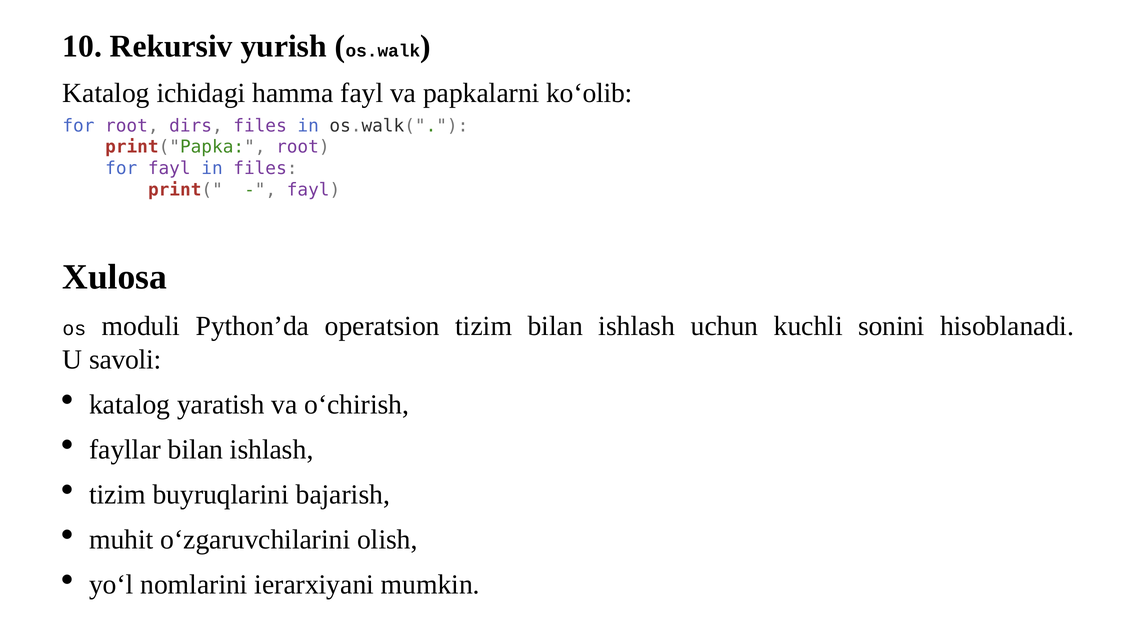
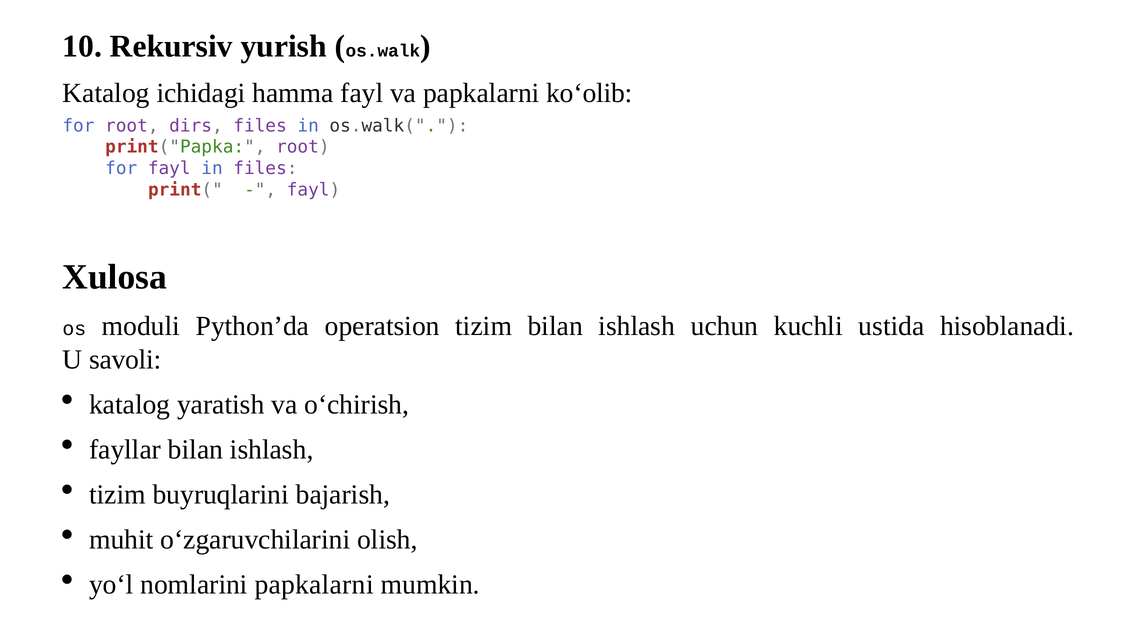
sonini: sonini -> ustida
nomlarini ierarxiyani: ierarxiyani -> papkalarni
